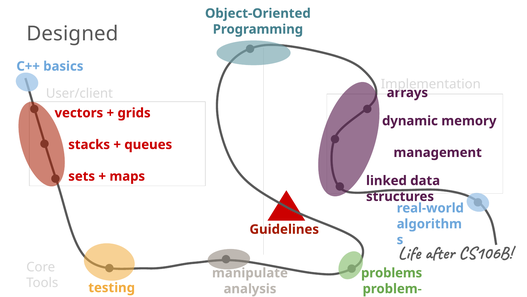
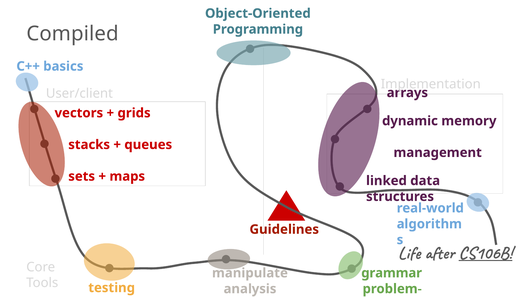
Designed: Designed -> Compiled
CS106B underline: none -> present
problems: problems -> grammar
